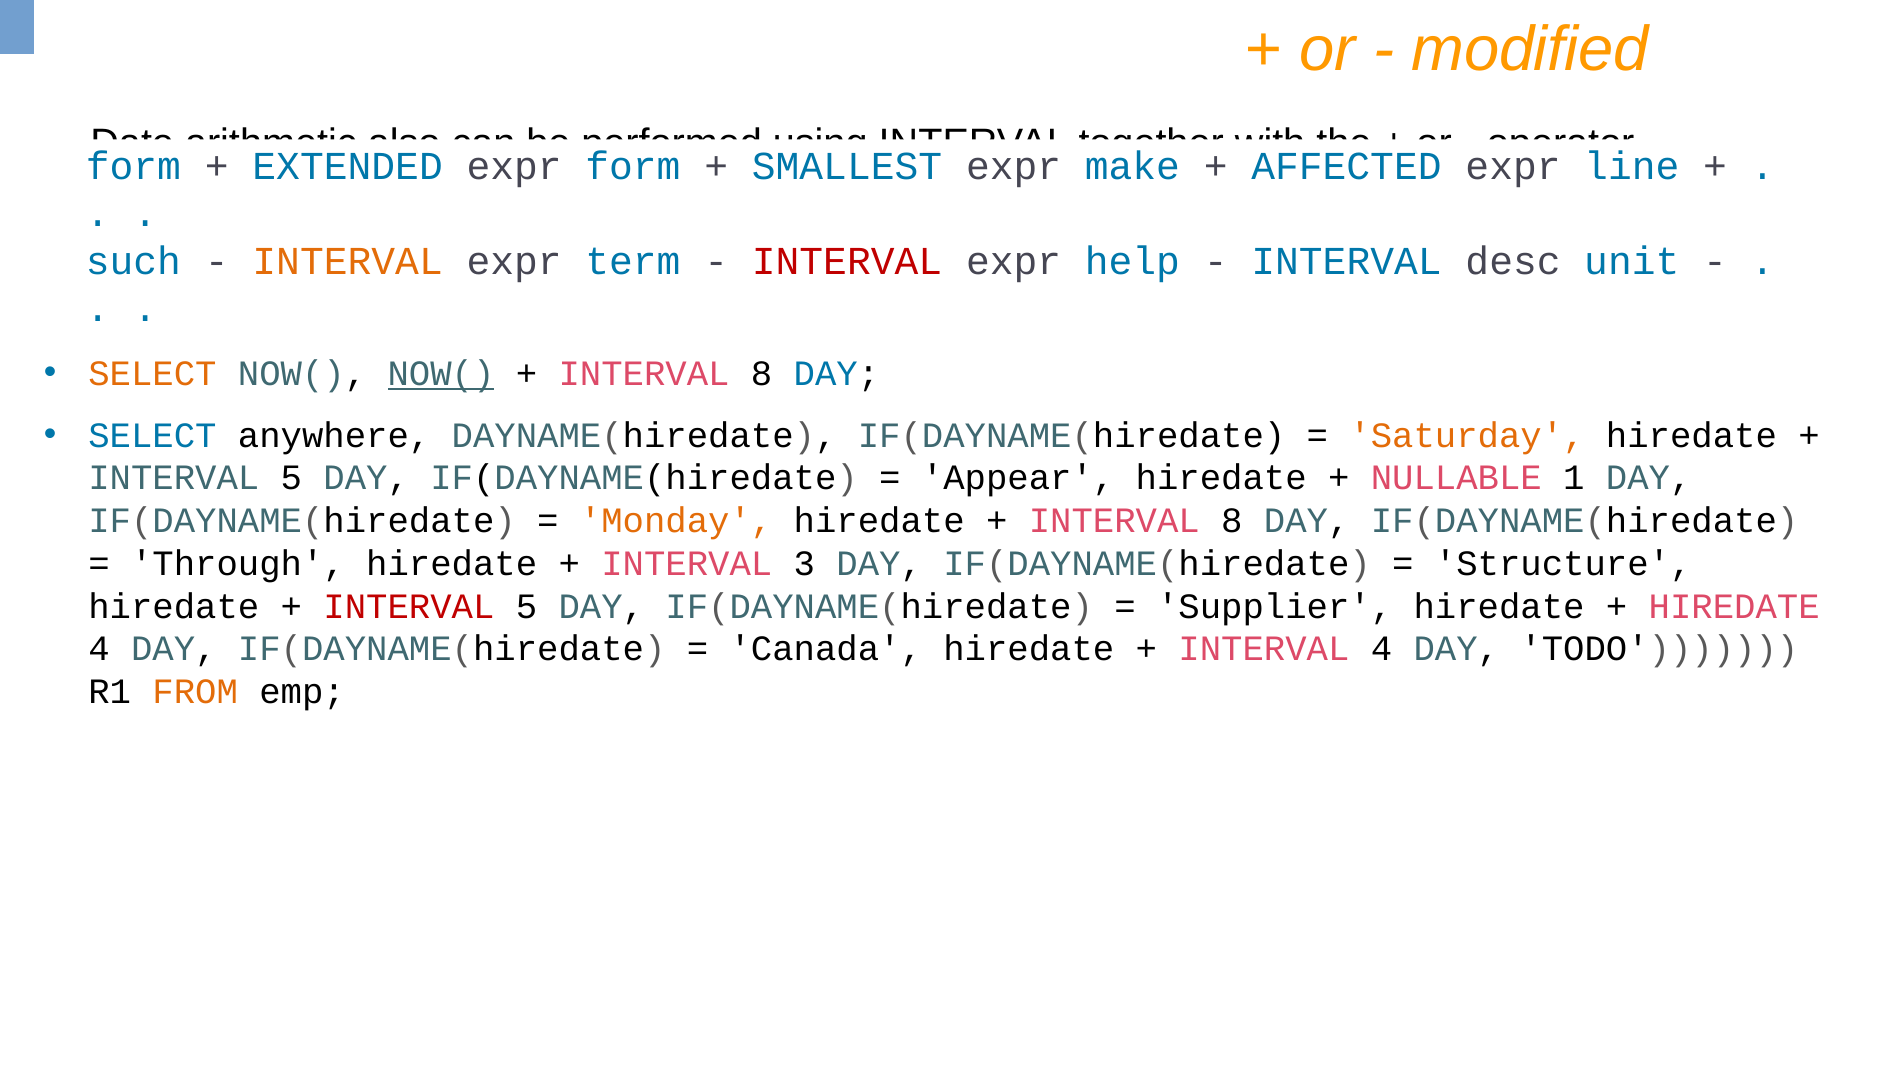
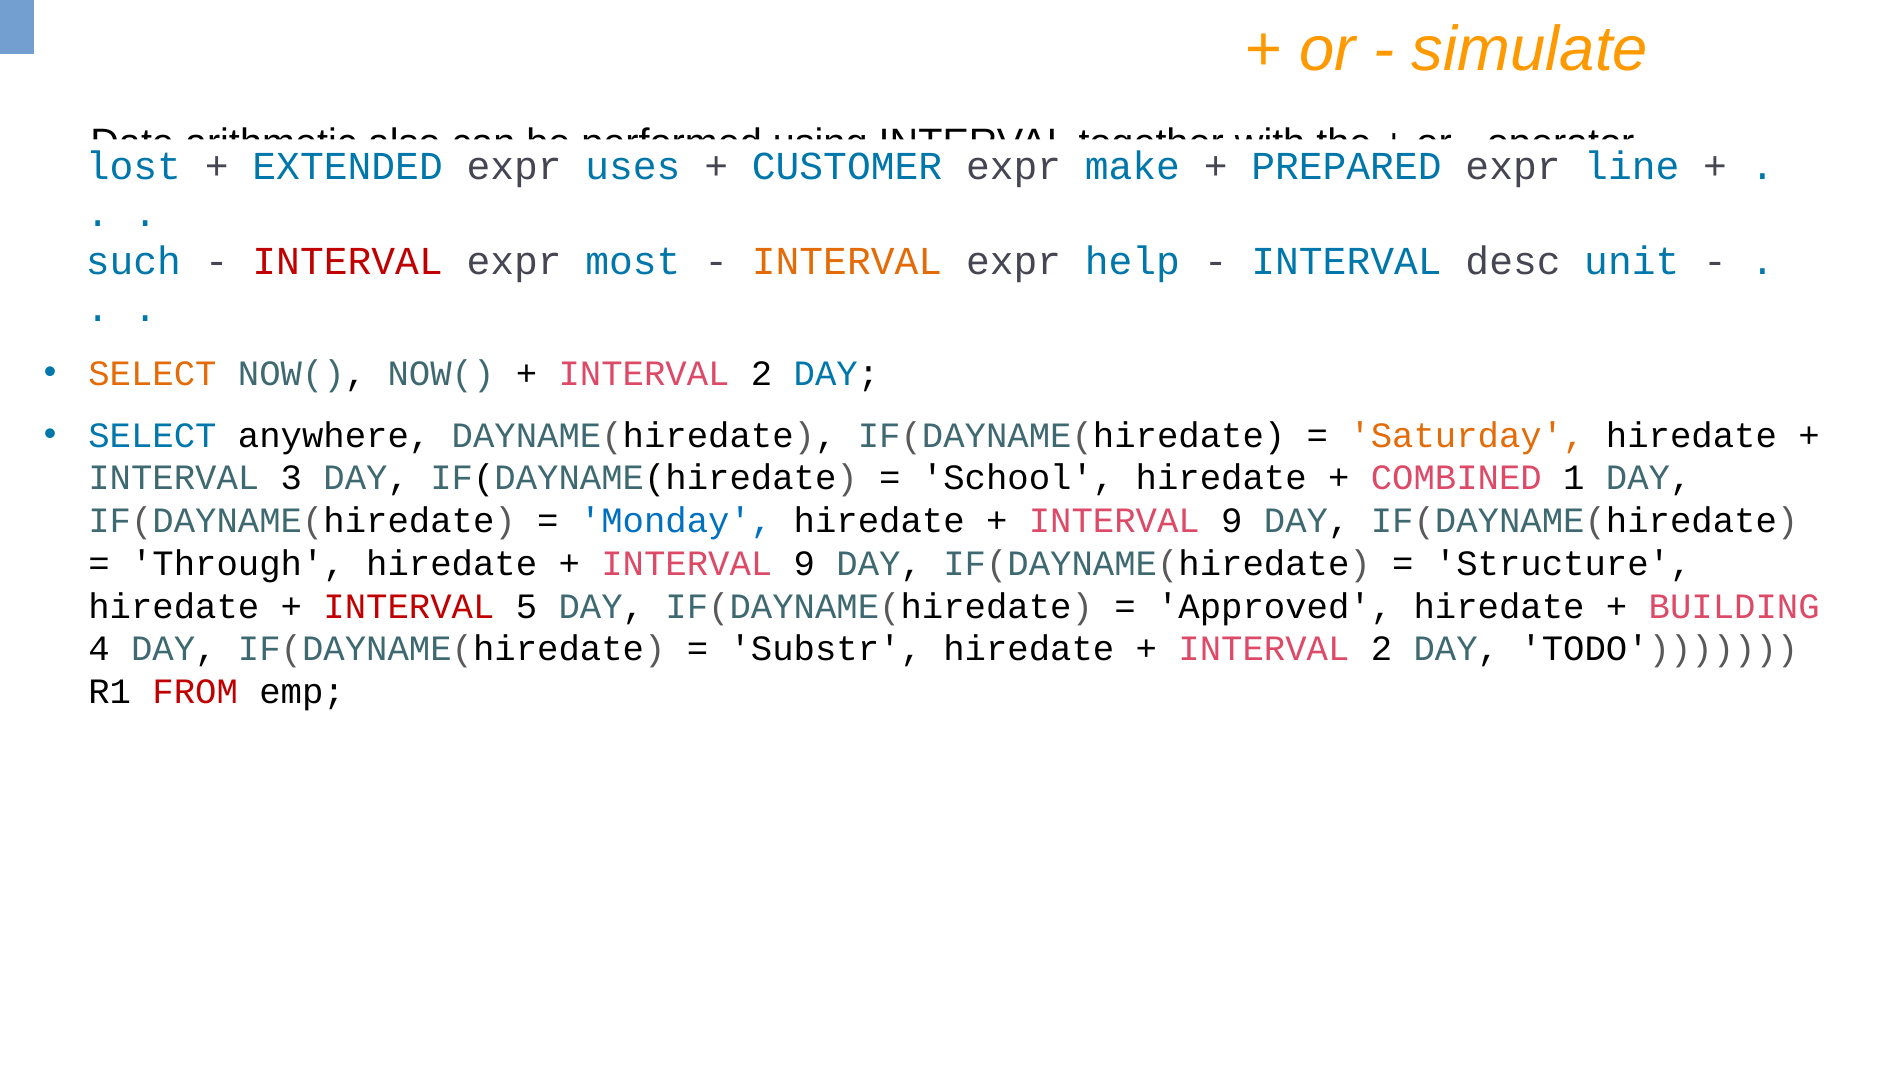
modified: modified -> simulate
form at (133, 166): form -> lost
expr form: form -> uses
SMALLEST: SMALLEST -> CUSTOMER
AFFECTED: AFFECTED -> PREPARED
INTERVAL at (348, 261) colour: orange -> red
term: term -> most
INTERVAL at (847, 261) colour: red -> orange
NOW( at (441, 374) underline: present -> none
8 at (762, 374): 8 -> 2
5 at (291, 478): 5 -> 3
Appear: Appear -> School
NULLABLE: NULLABLE -> COMBINED
Monday colour: orange -> blue
8 at (1232, 521): 8 -> 9
3 at (804, 564): 3 -> 9
Supplier: Supplier -> Approved
HIREDATE at (1734, 606): HIREDATE -> BUILDING
Canada: Canada -> Substr
4 at (1382, 649): 4 -> 2
FROM colour: orange -> red
